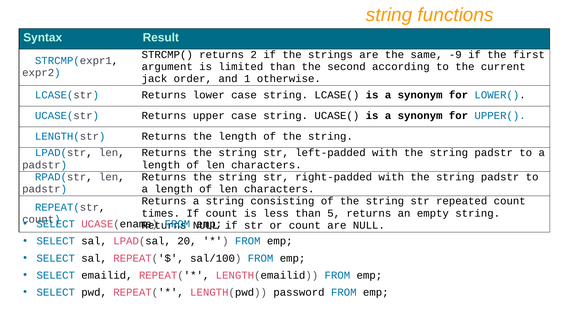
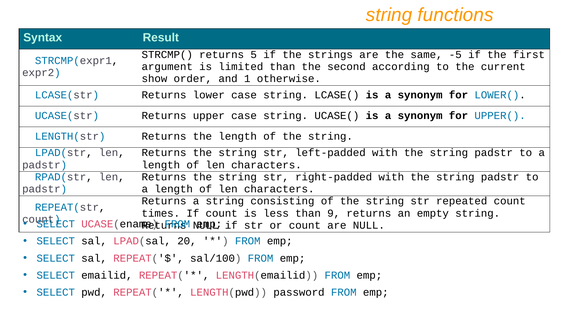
2: 2 -> 5
-9: -9 -> -5
jack: jack -> show
5: 5 -> 9
